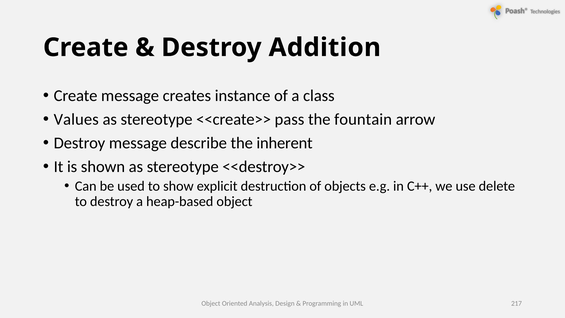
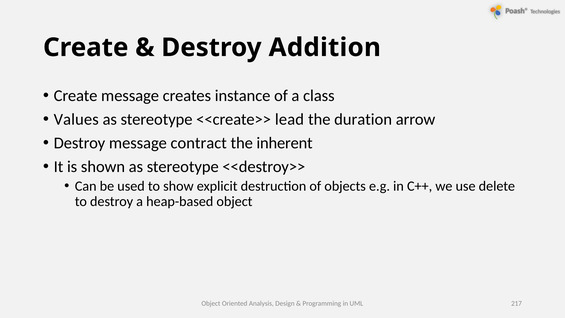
pass: pass -> lead
fountain: fountain -> duration
describe: describe -> contract
